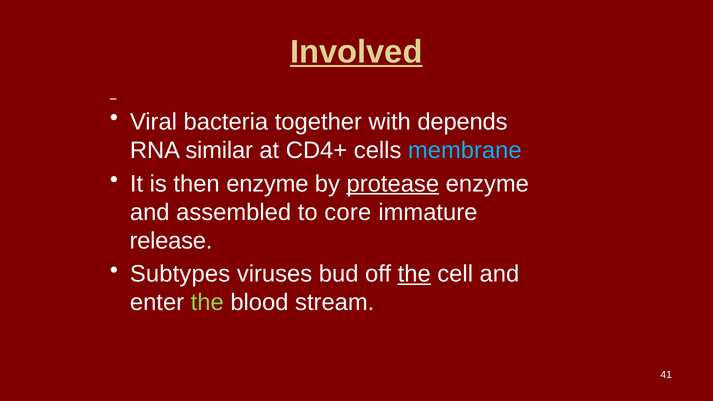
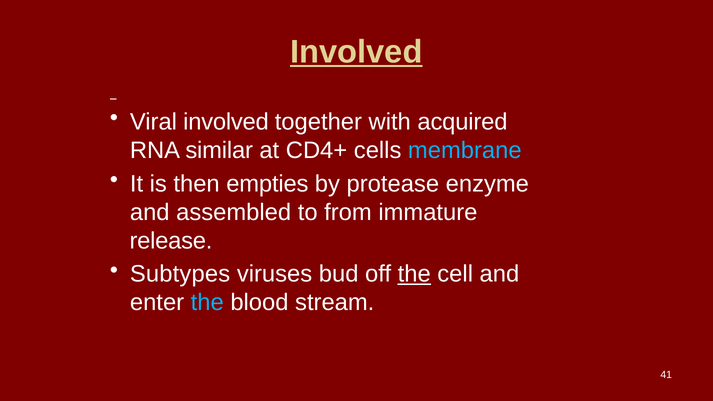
Viral bacteria: bacteria -> involved
depends: depends -> acquired
then enzyme: enzyme -> empties
protease underline: present -> none
core: core -> from
the at (207, 303) colour: light green -> light blue
